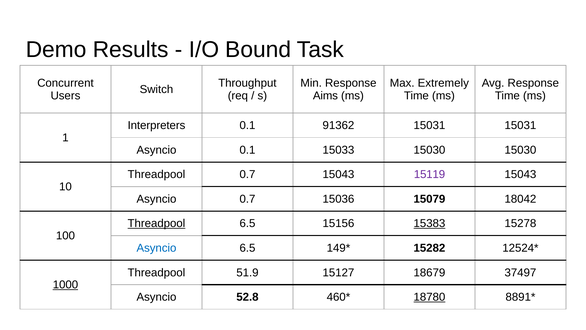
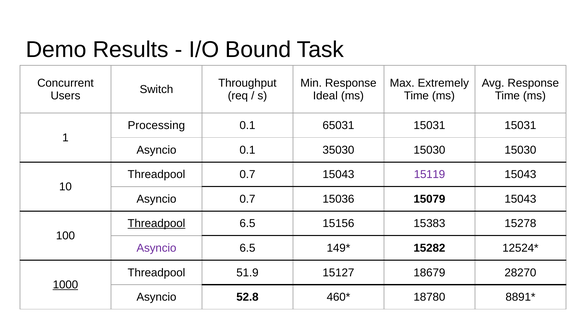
Aims: Aims -> Ideal
Interpreters: Interpreters -> Processing
91362: 91362 -> 65031
15033: 15033 -> 35030
15079 18042: 18042 -> 15043
15383 underline: present -> none
Asyncio at (156, 248) colour: blue -> purple
37497: 37497 -> 28270
18780 underline: present -> none
